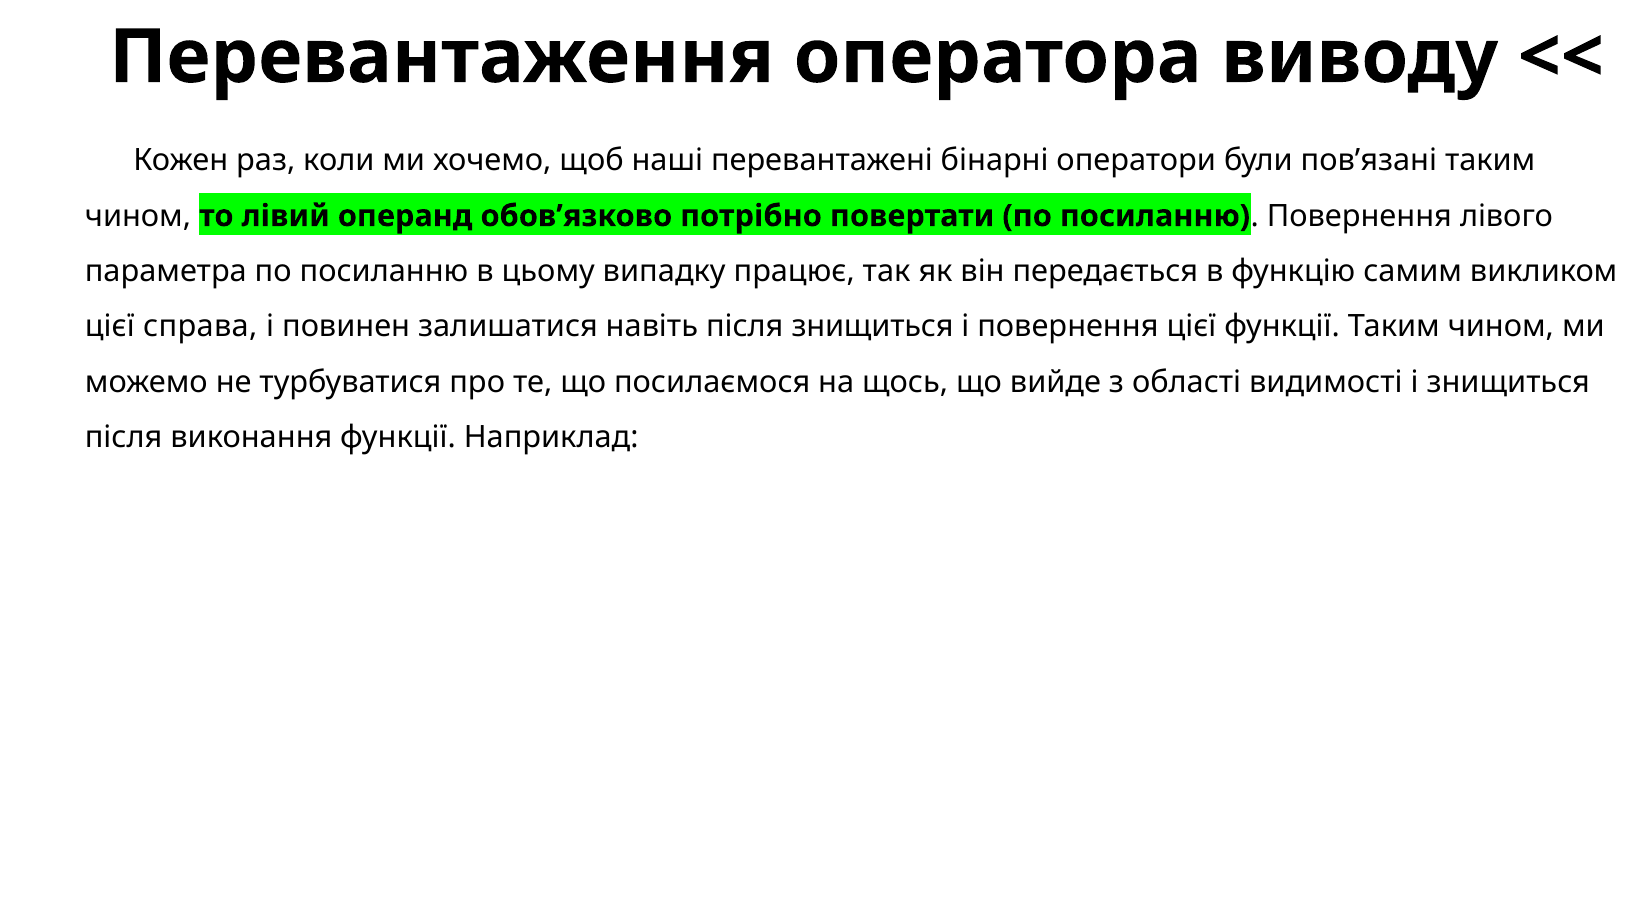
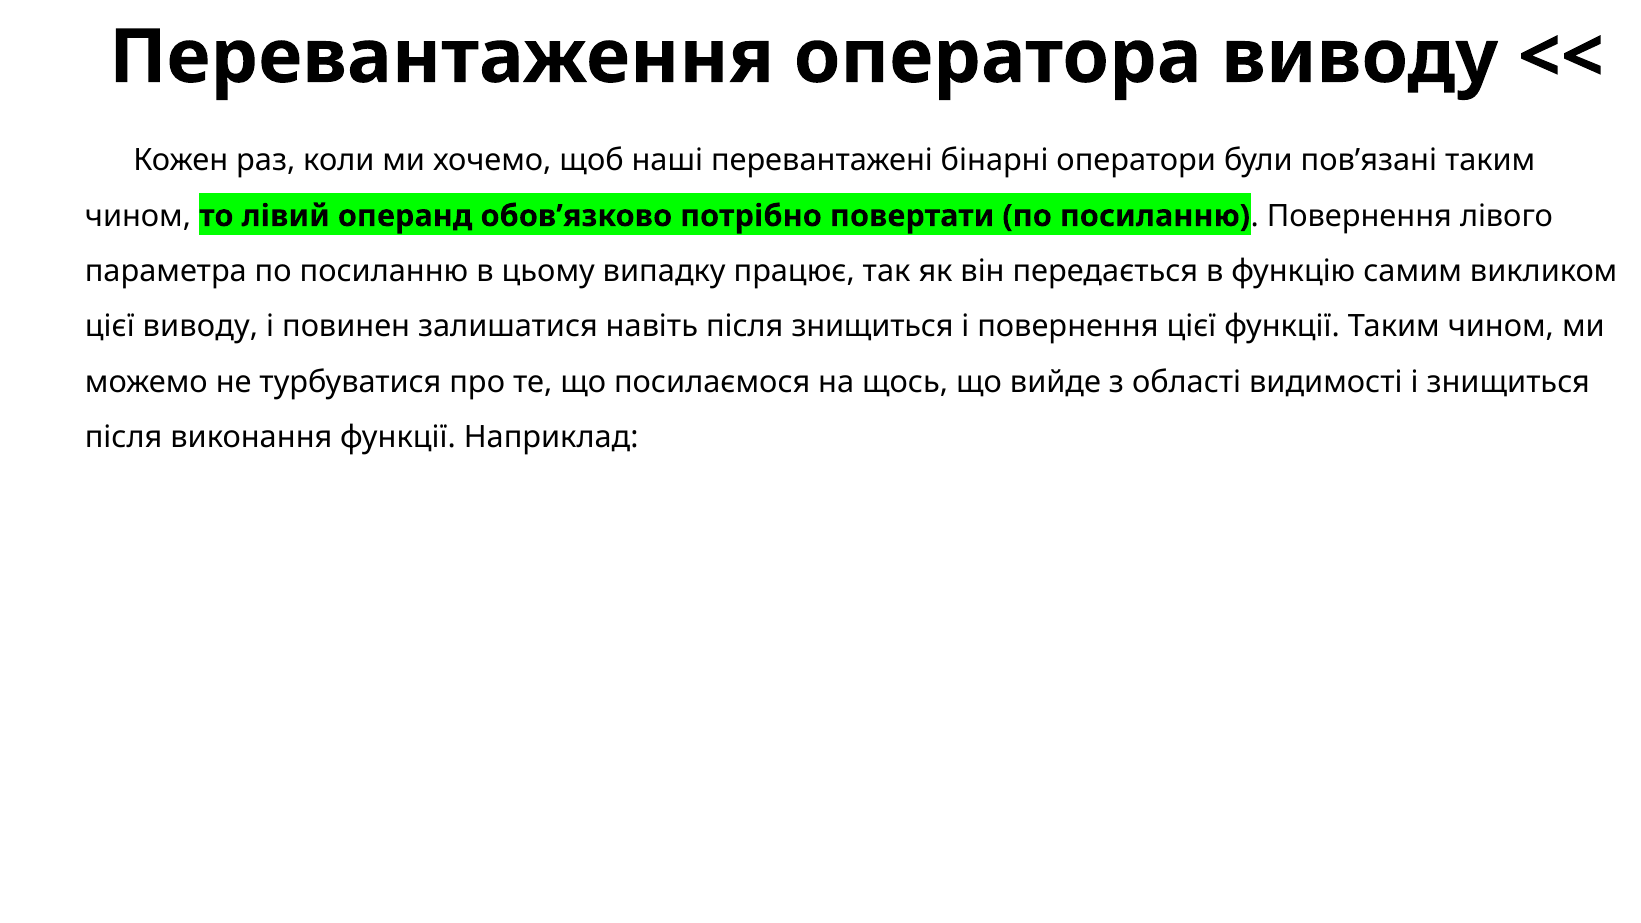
цієї справа: справа -> виводу
